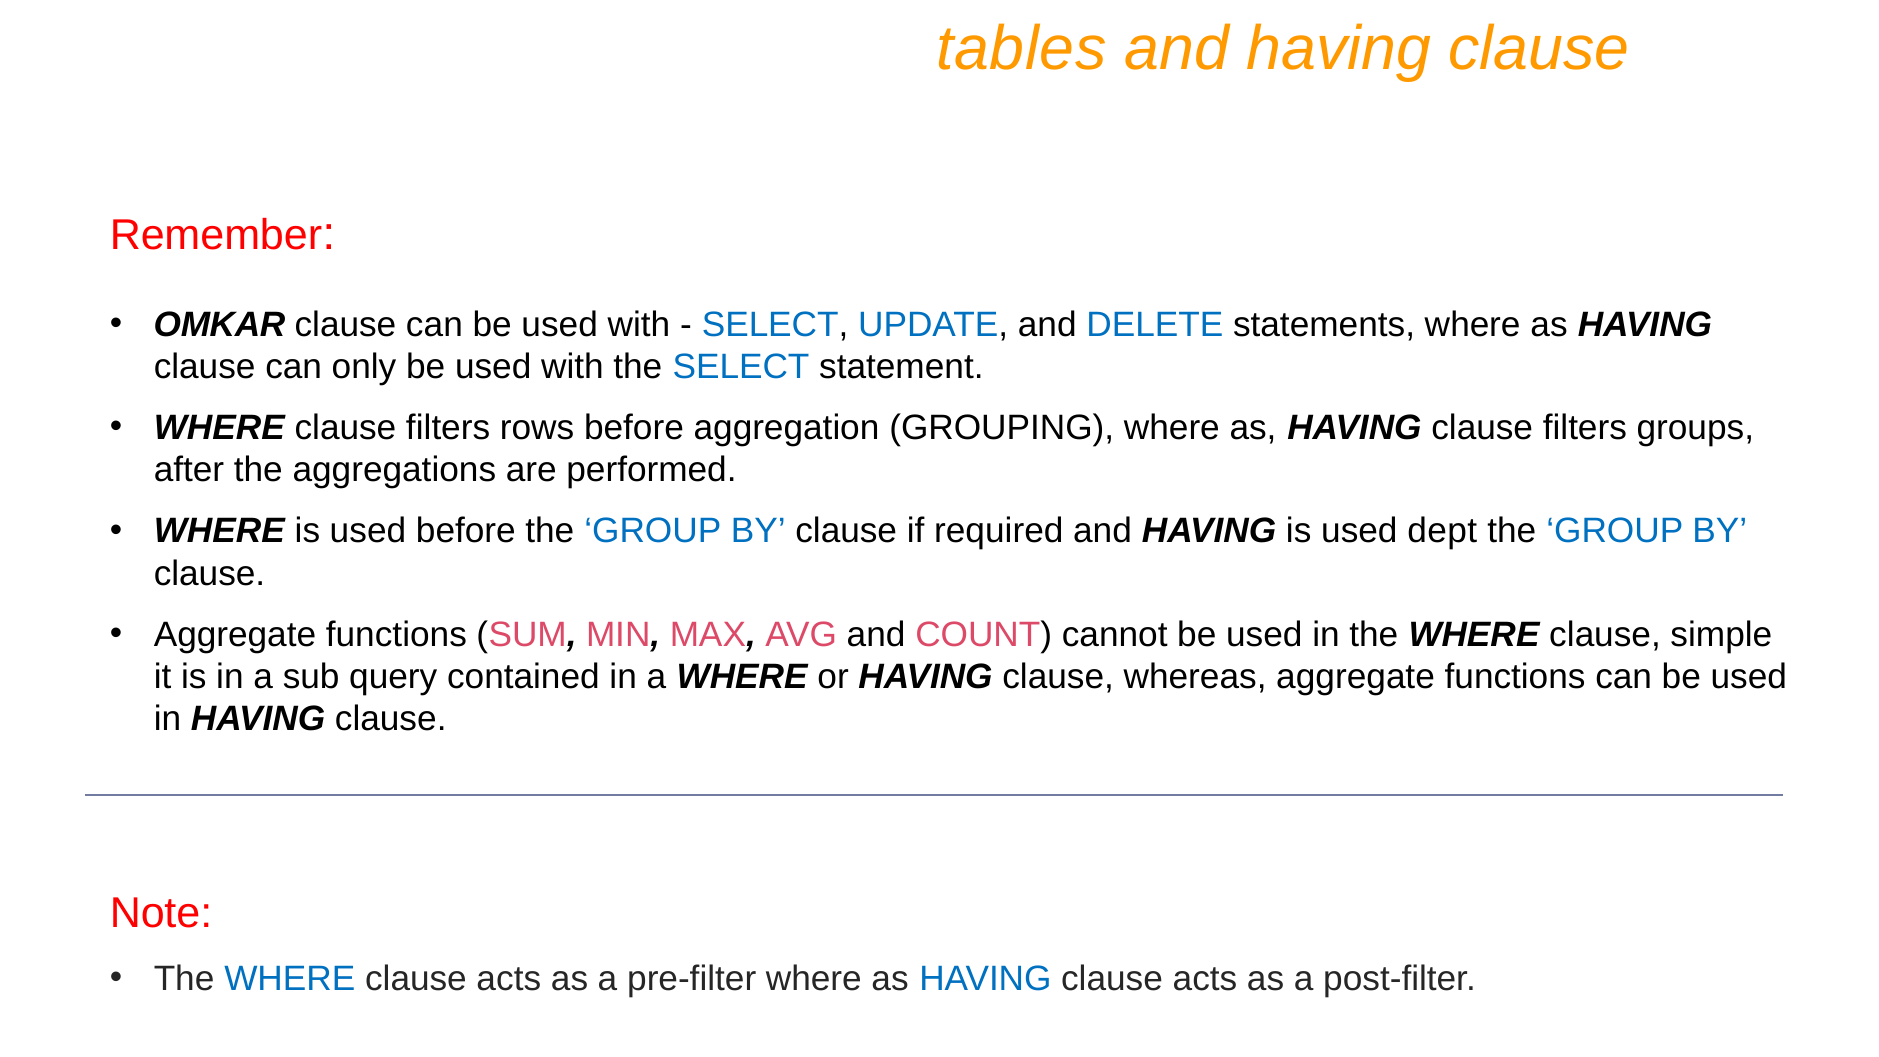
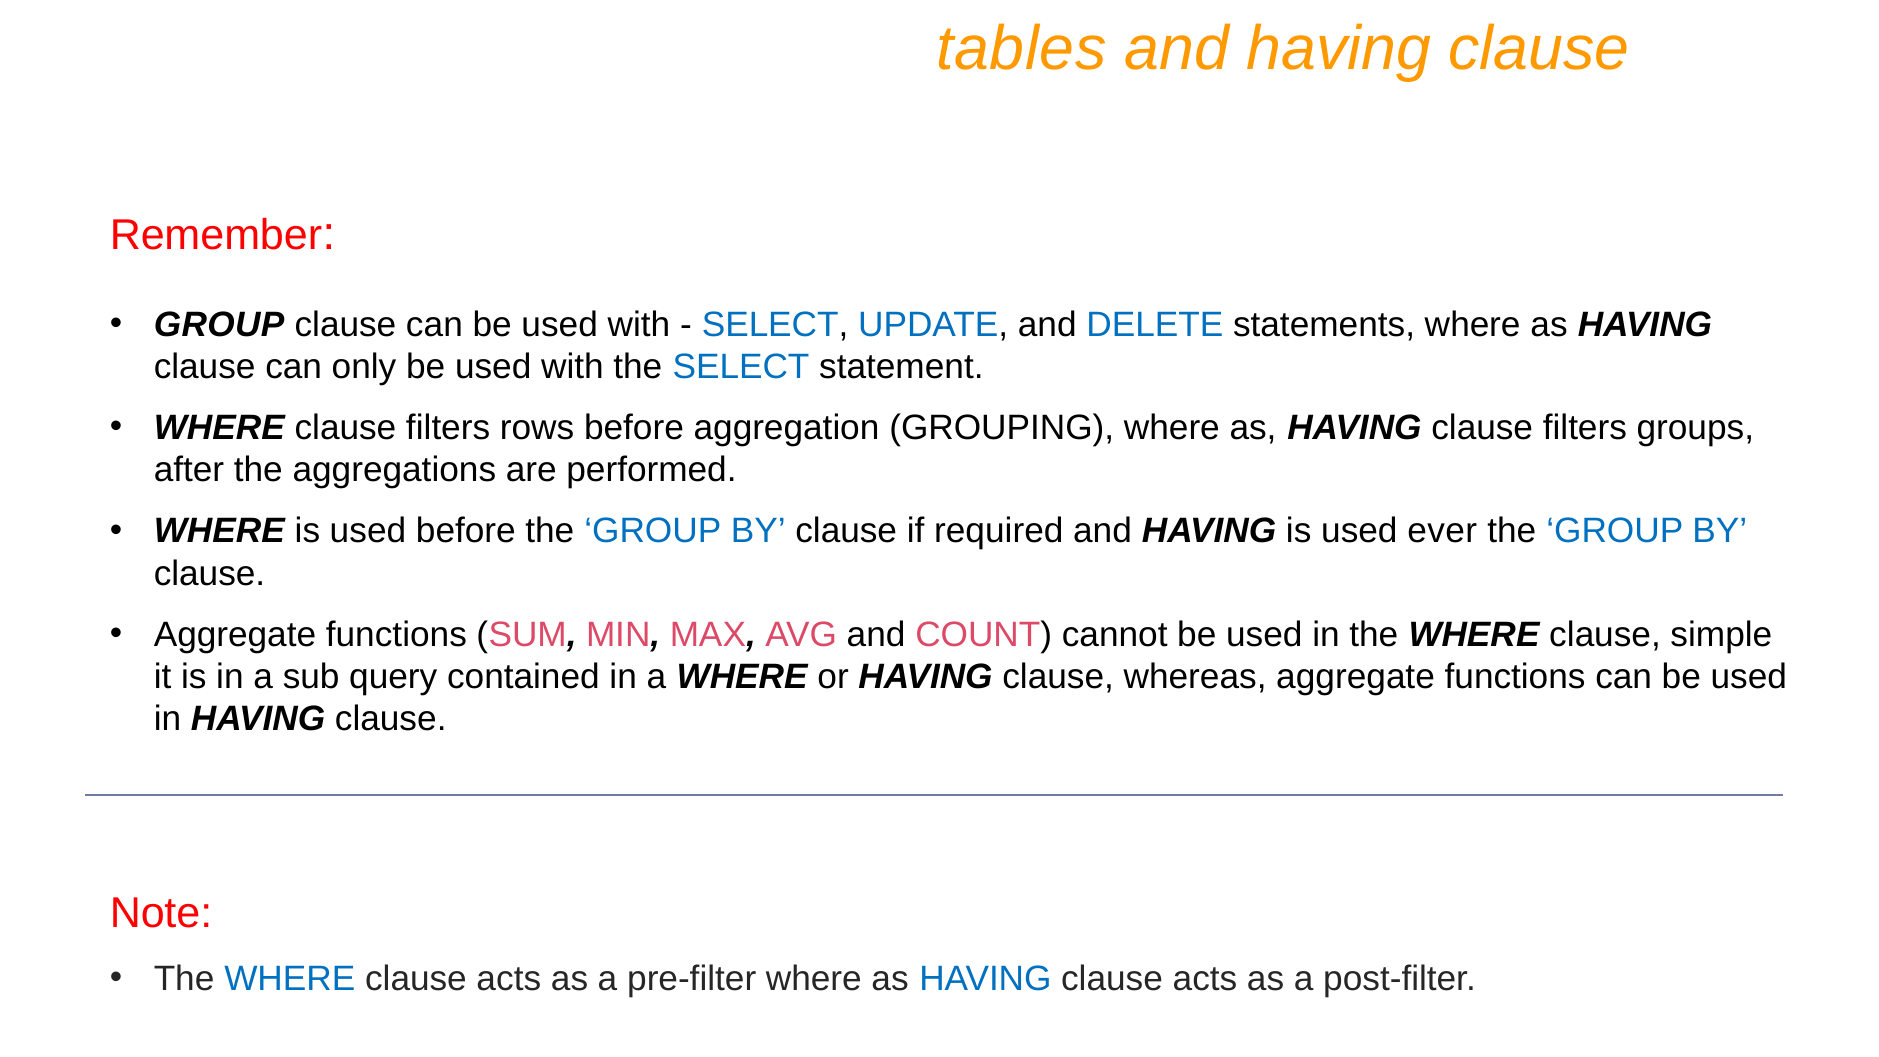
OMKAR at (220, 325): OMKAR -> GROUP
dept: dept -> ever
